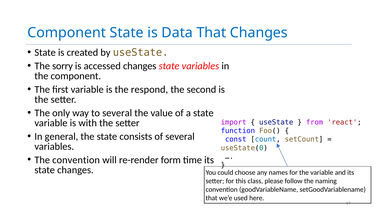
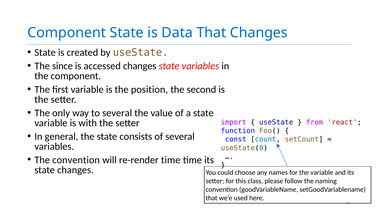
sorry: sorry -> since
respond: respond -> position
re-render form: form -> time
